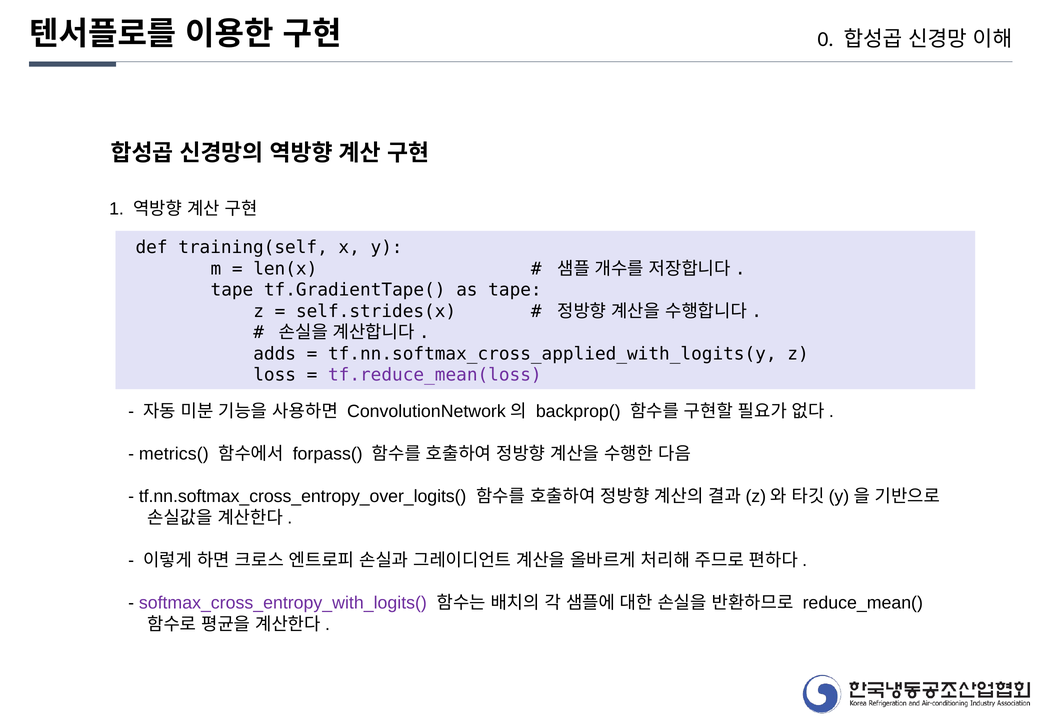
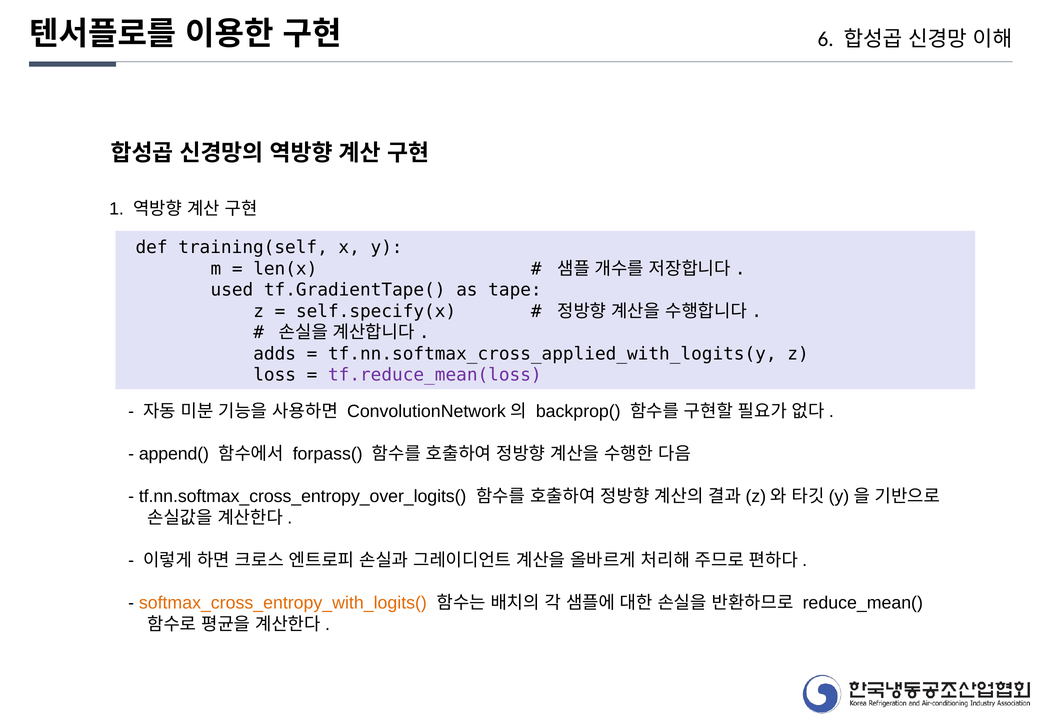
0: 0 -> 6
tape at (232, 290): tape -> used
self.strides(x: self.strides(x -> self.specify(x
metrics(: metrics( -> append(
softmax_cross_entropy_with_logits( colour: purple -> orange
